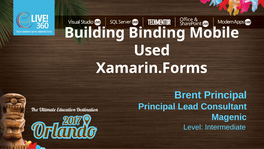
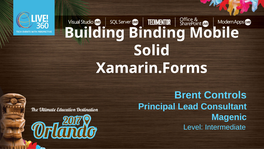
Used: Used -> Solid
Brent Principal: Principal -> Controls
